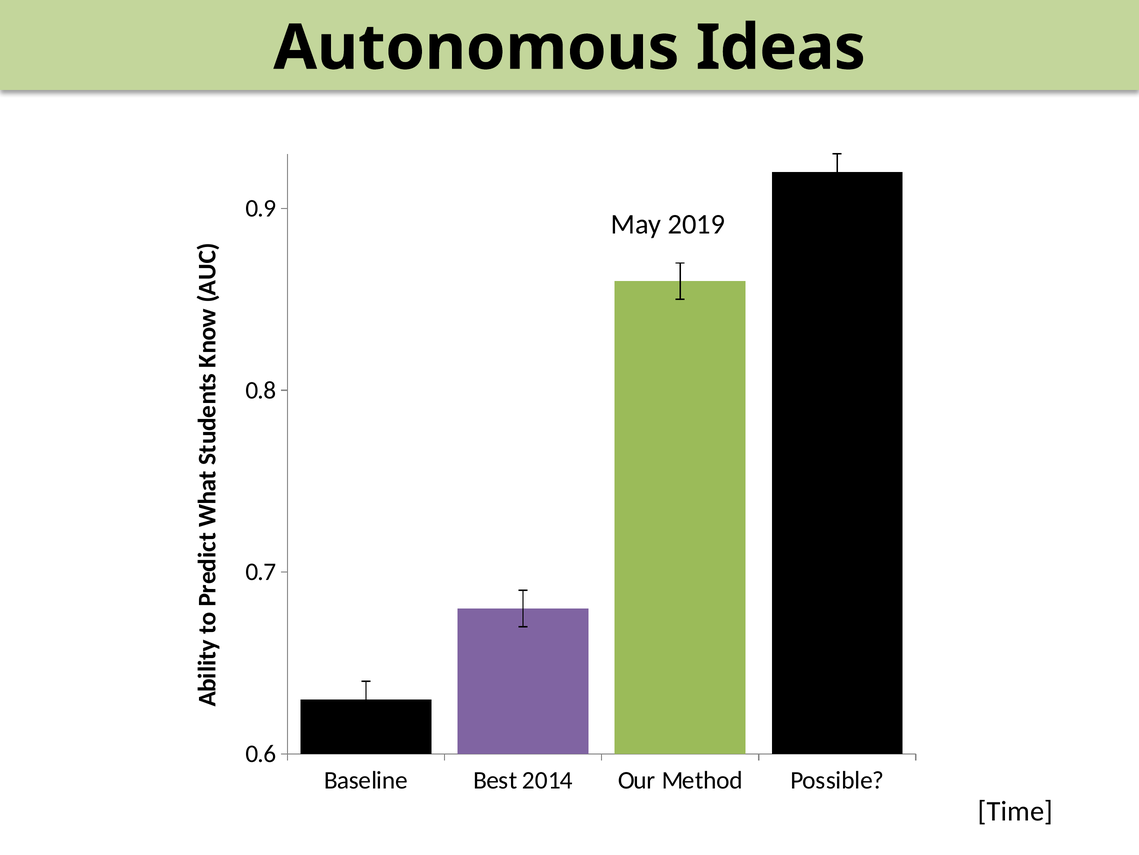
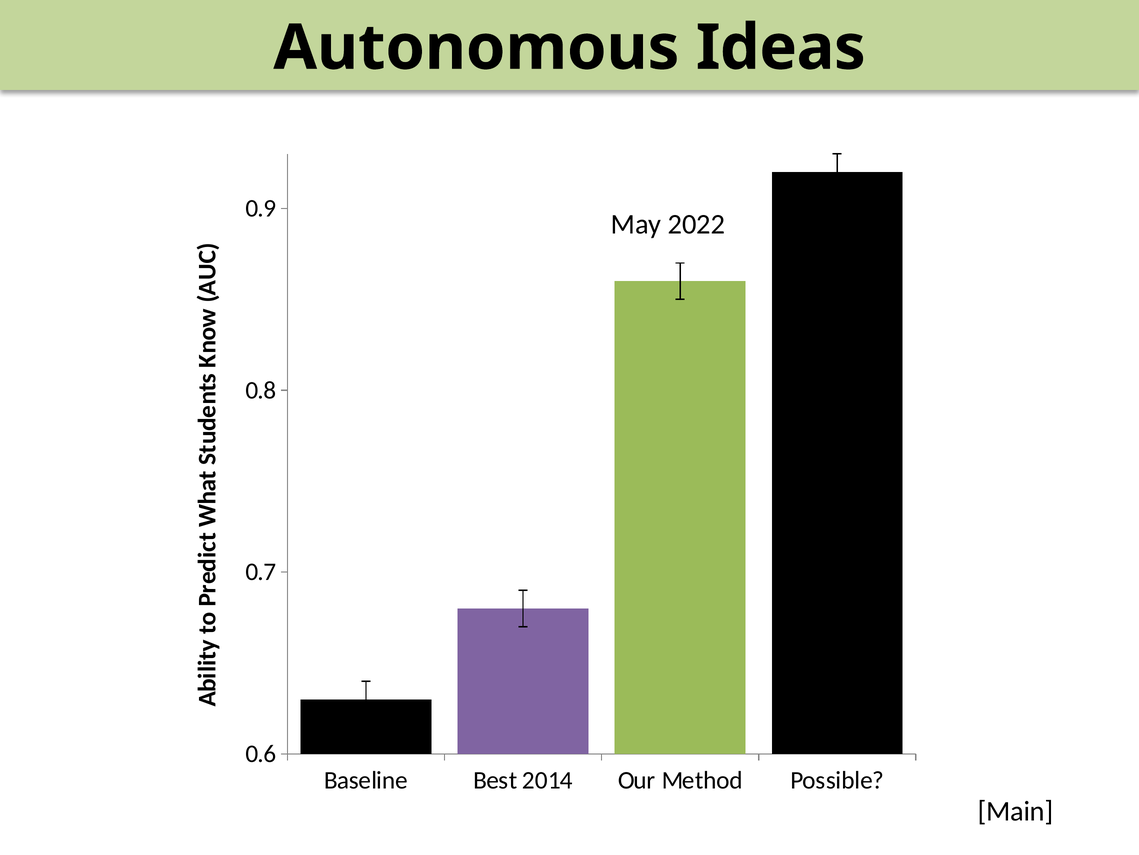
2019: 2019 -> 2022
Time: Time -> Main
